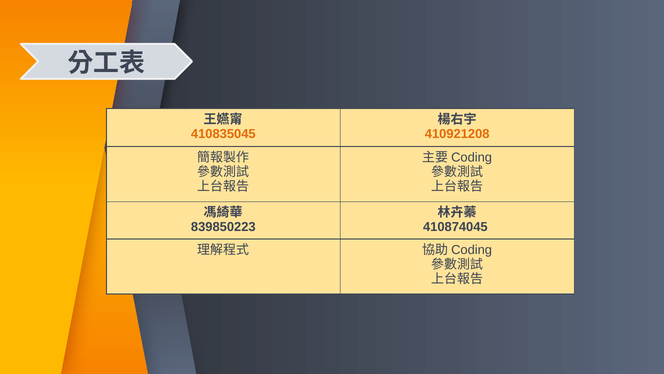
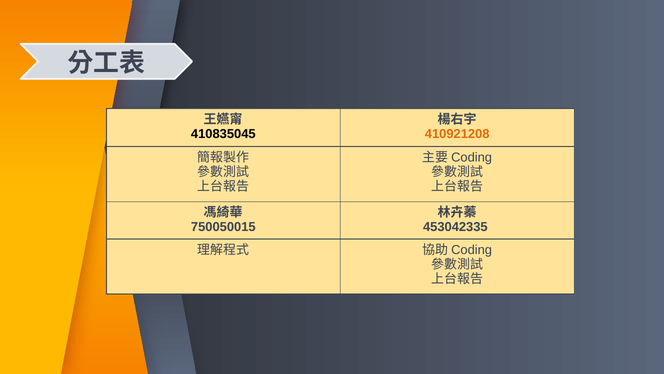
410835045 colour: orange -> black
839850223: 839850223 -> 750050015
410874045: 410874045 -> 453042335
